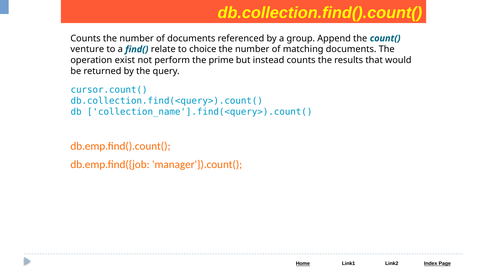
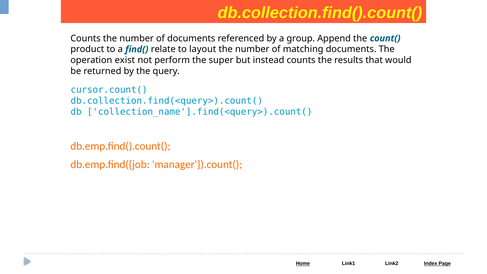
venture: venture -> product
choice: choice -> layout
prime: prime -> super
